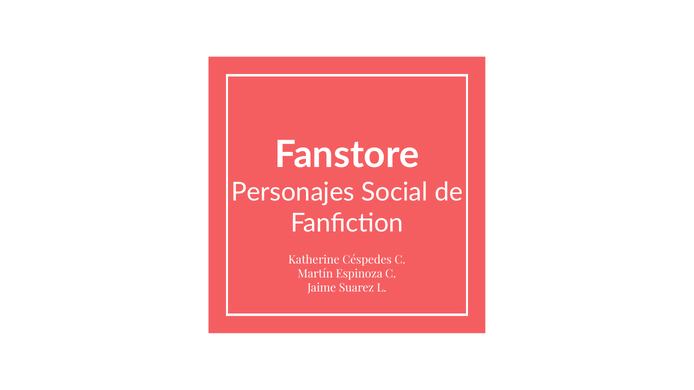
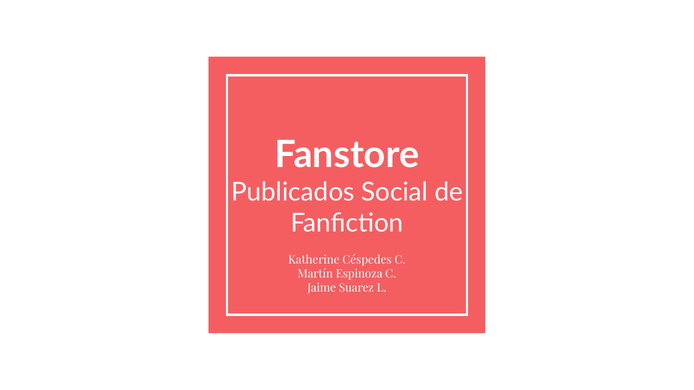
Personajes: Personajes -> Publicados
